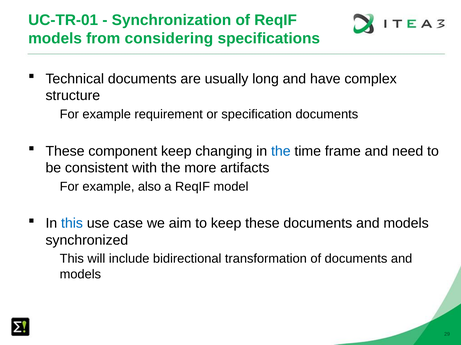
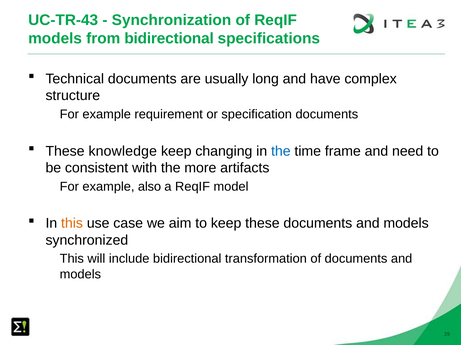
UC-TR-01: UC-TR-01 -> UC-TR-43
from considering: considering -> bidirectional
component: component -> knowledge
this at (72, 224) colour: blue -> orange
